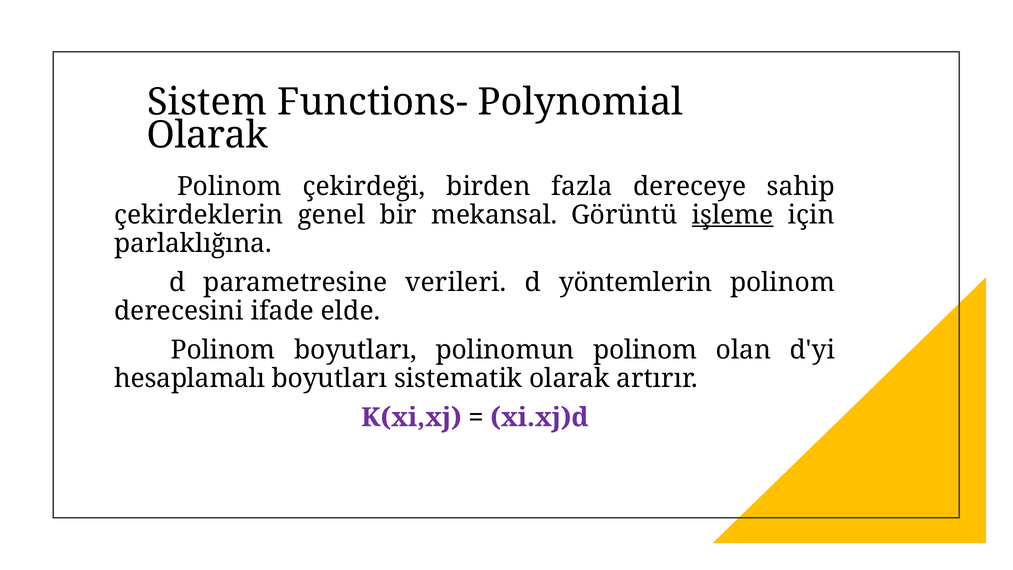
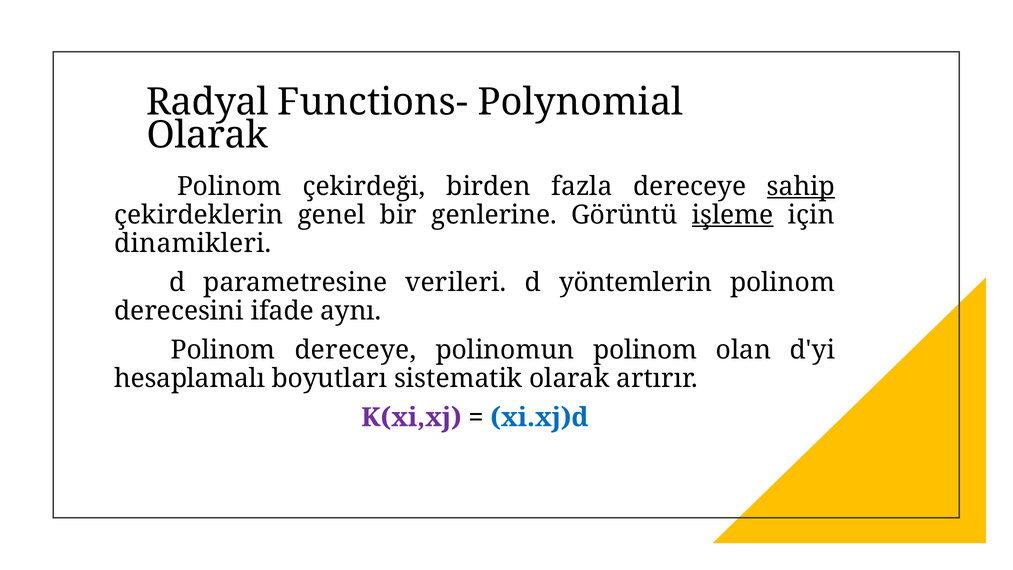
Sistem: Sistem -> Radyal
sahip underline: none -> present
mekansal: mekansal -> genlerine
parlaklığına: parlaklığına -> dinamikleri
elde: elde -> aynı
Polinom boyutları: boyutları -> dereceye
xi.xj)d colour: purple -> blue
